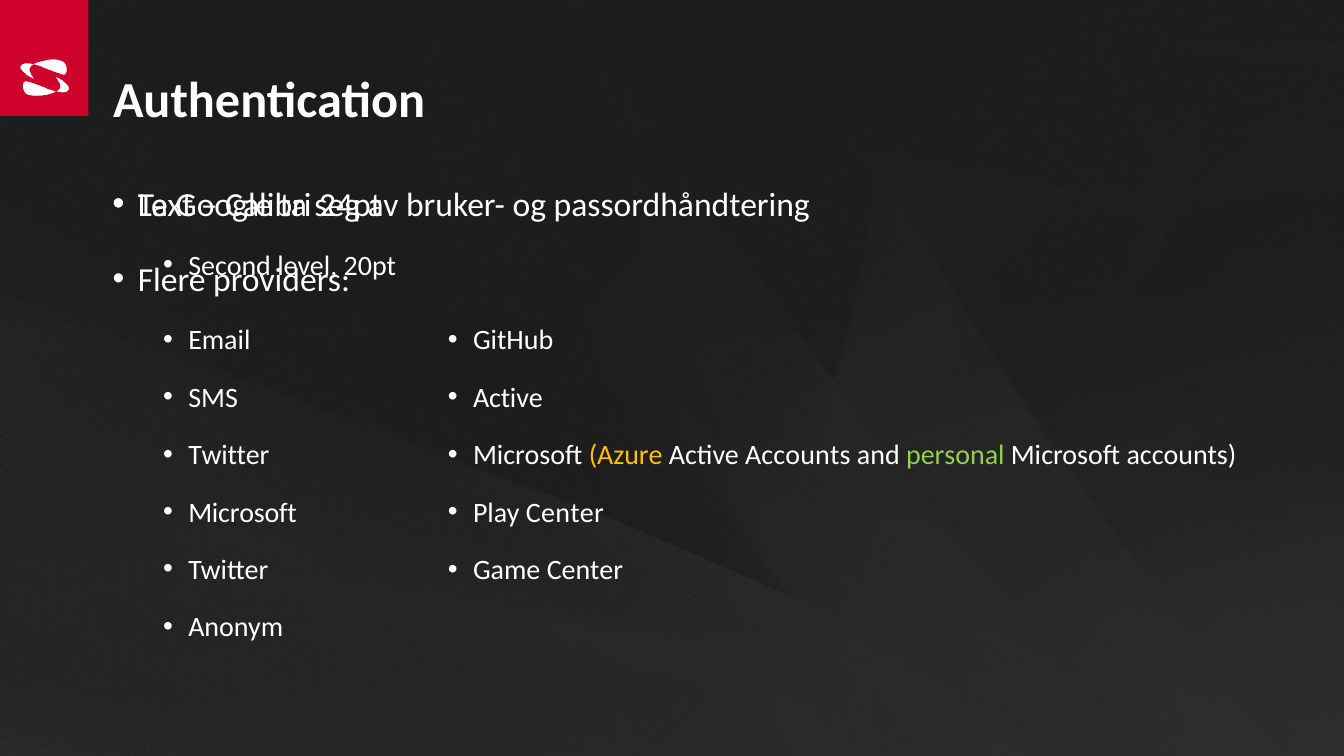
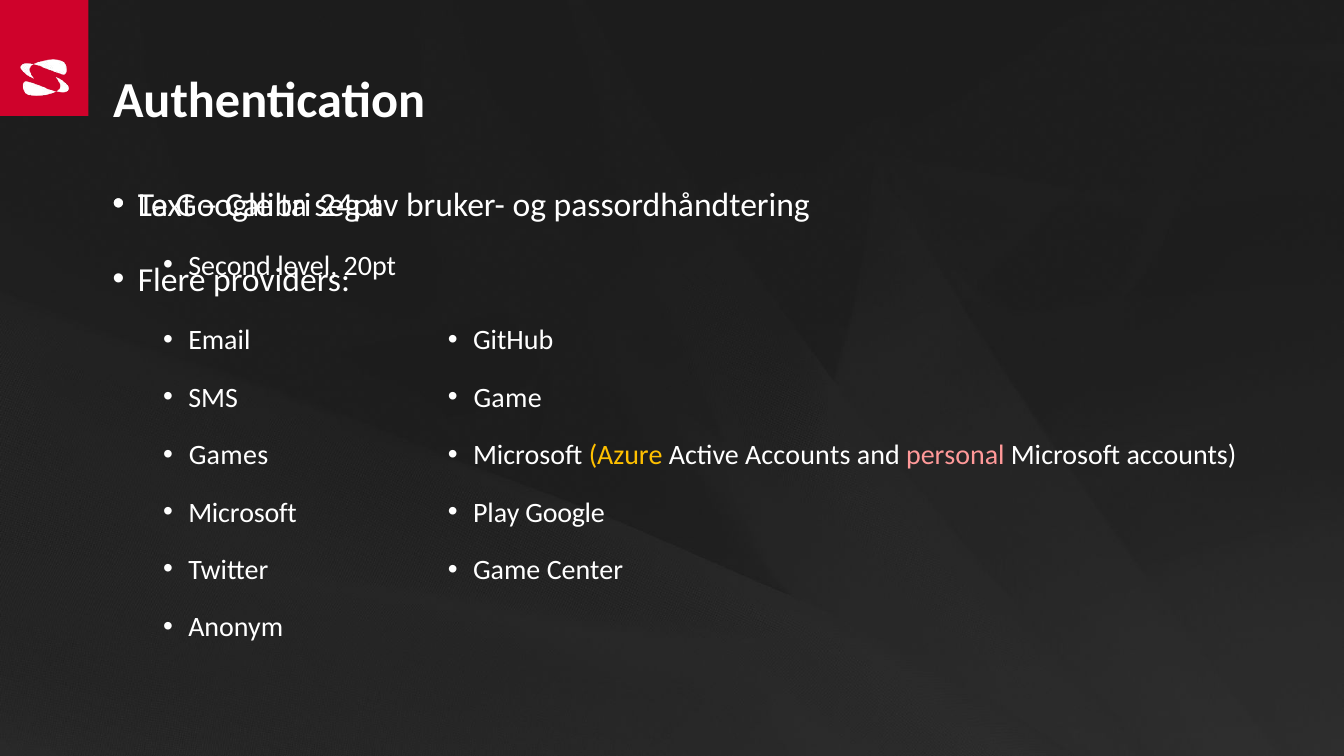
Active at (508, 398): Active -> Game
Twitter at (229, 455): Twitter -> Games
personal colour: light green -> pink
Play Center: Center -> Google
